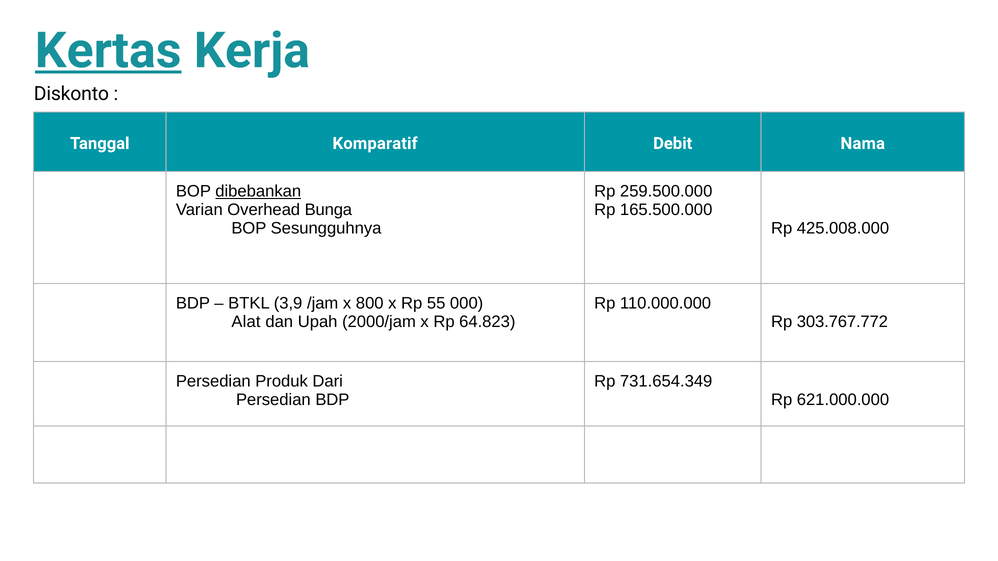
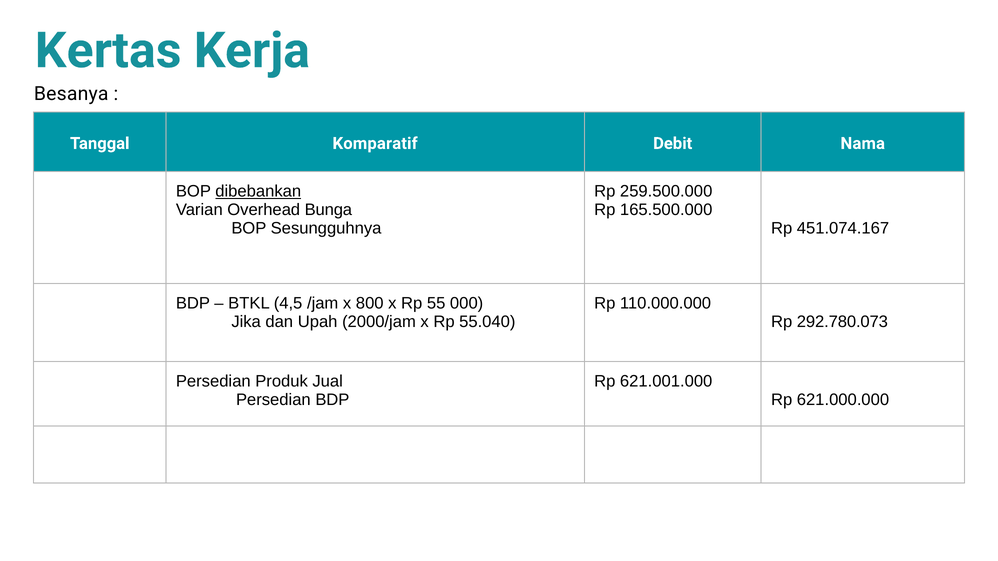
Kertas underline: present -> none
Diskonto: Diskonto -> Besanya
425.008.000: 425.008.000 -> 451.074.167
3,9: 3,9 -> 4,5
Alat: Alat -> Jika
64.823: 64.823 -> 55.040
303.767.772: 303.767.772 -> 292.780.073
Dari: Dari -> Jual
731.654.349: 731.654.349 -> 621.001.000
